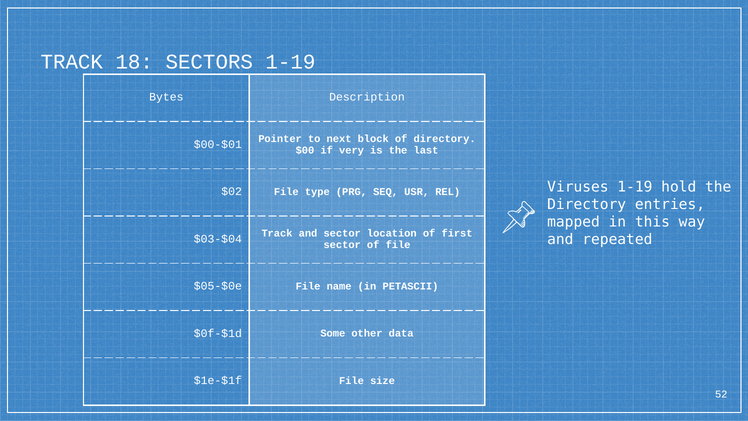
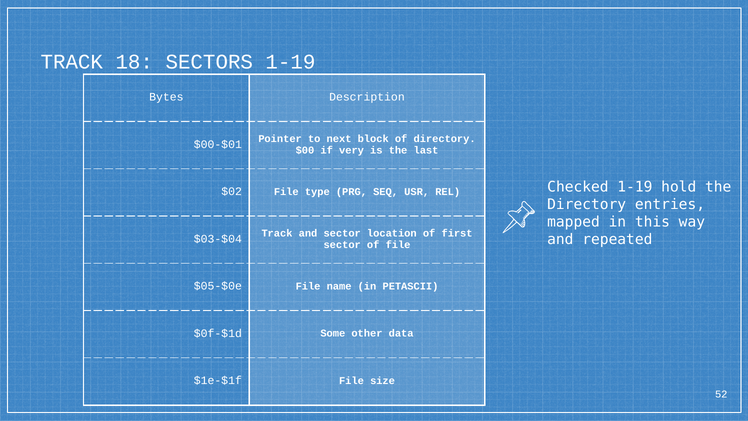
Viruses: Viruses -> Checked
